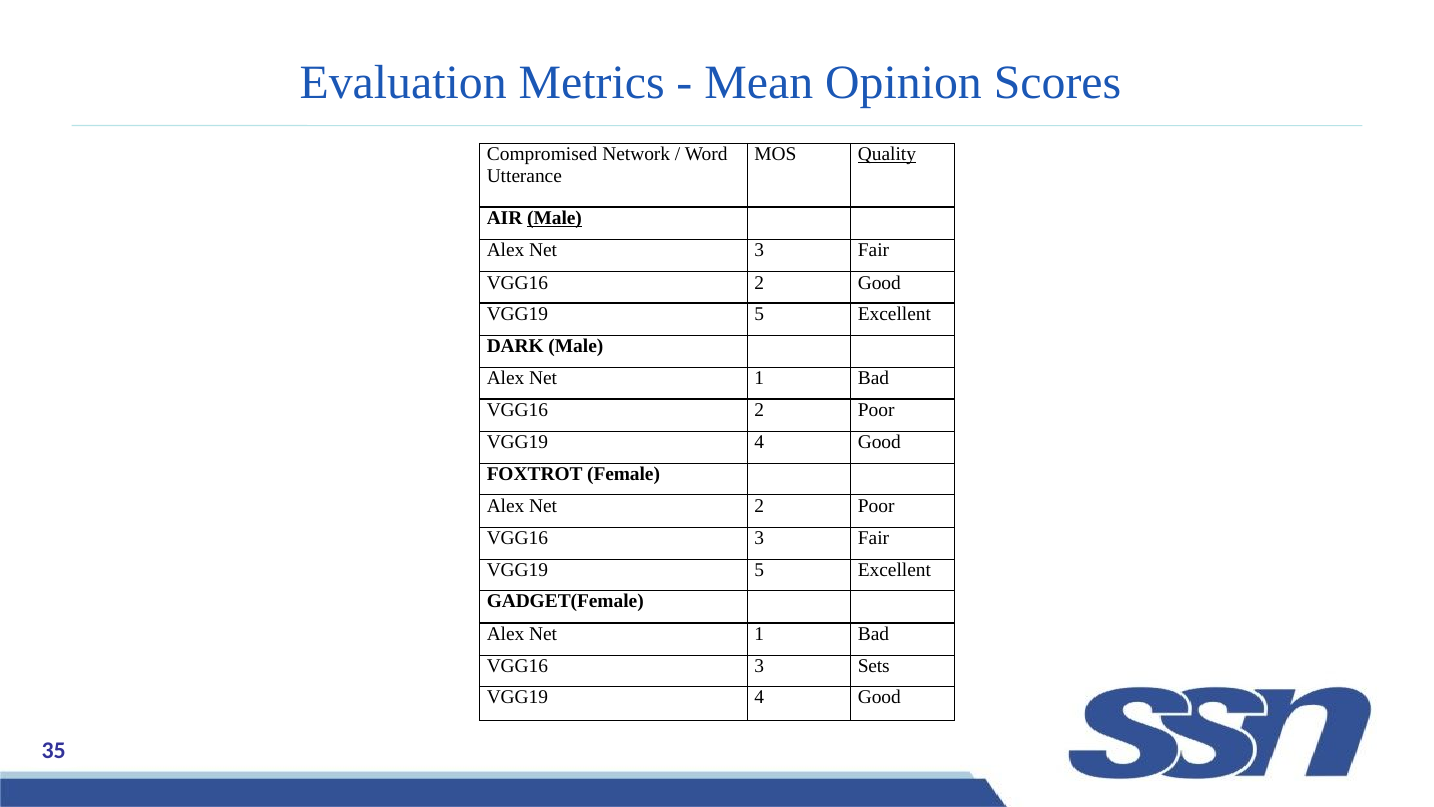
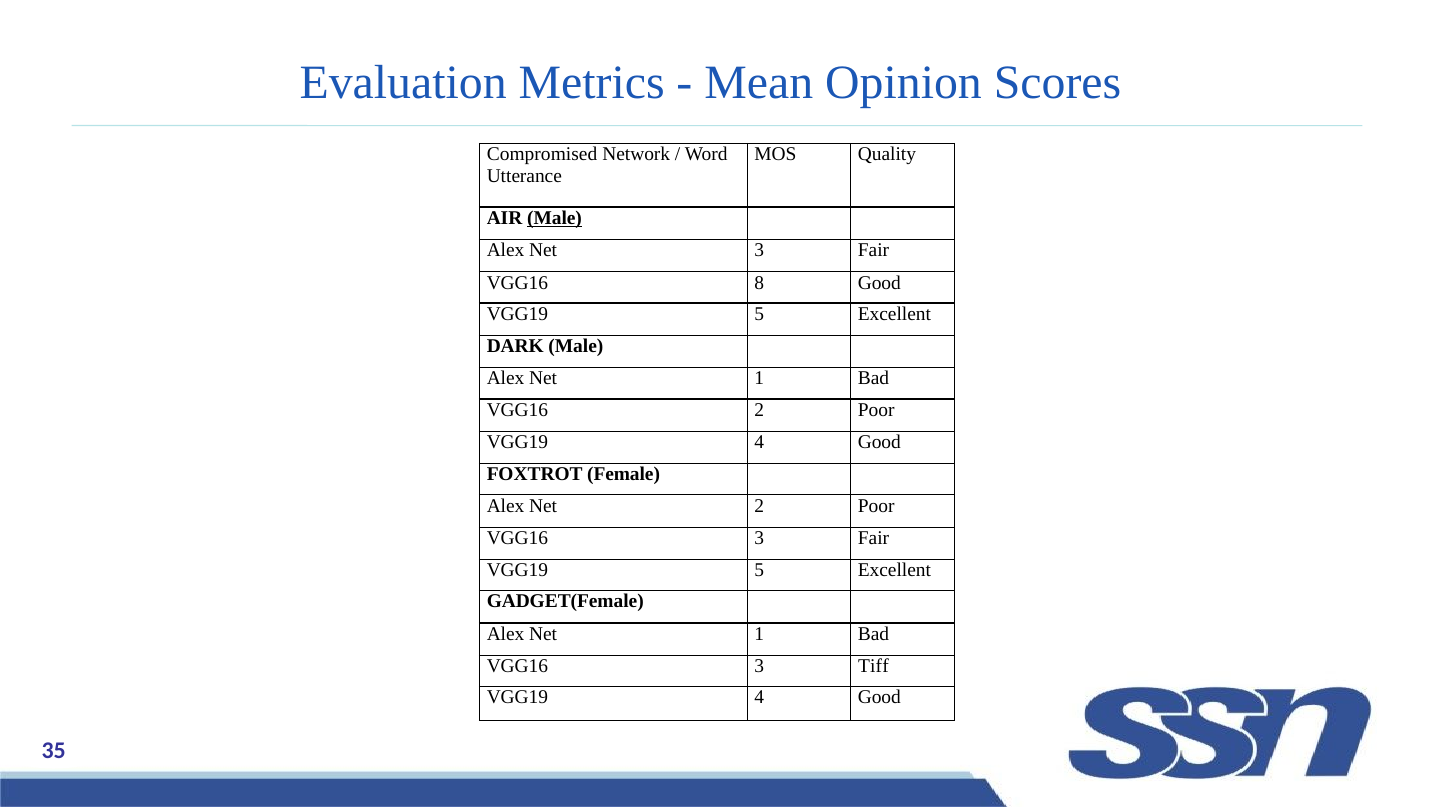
Quality underline: present -> none
2 at (759, 282): 2 -> 8
Sets: Sets -> Tiff
